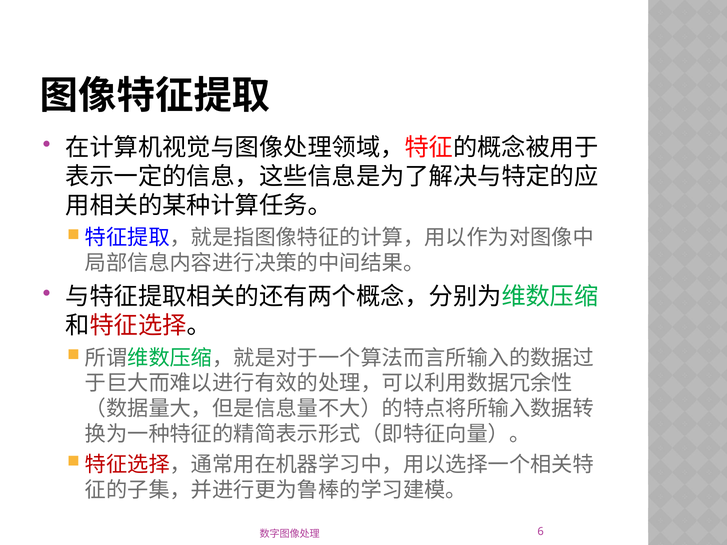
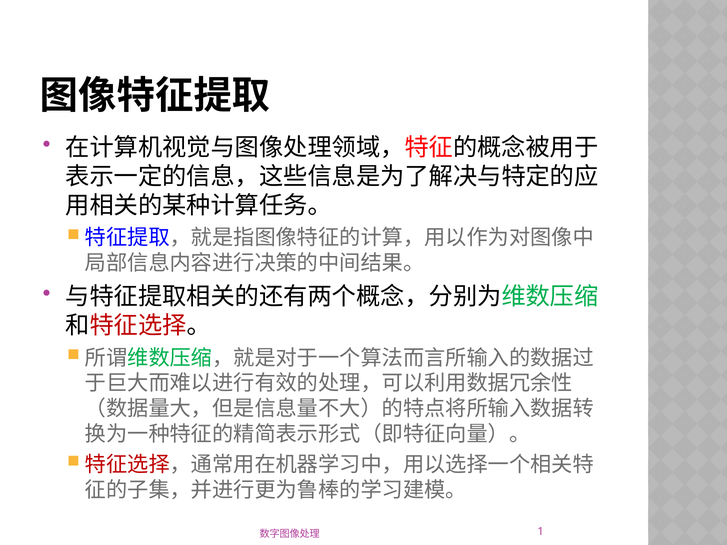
6: 6 -> 1
